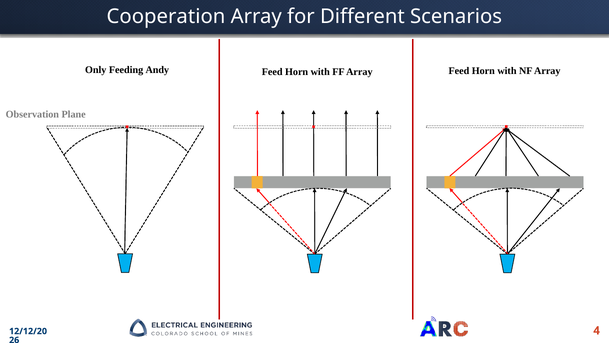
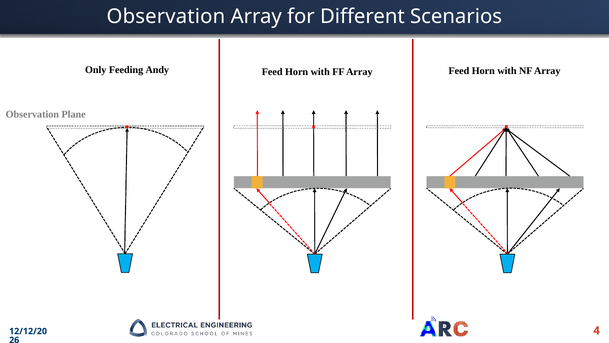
Cooperation at (166, 17): Cooperation -> Observation
